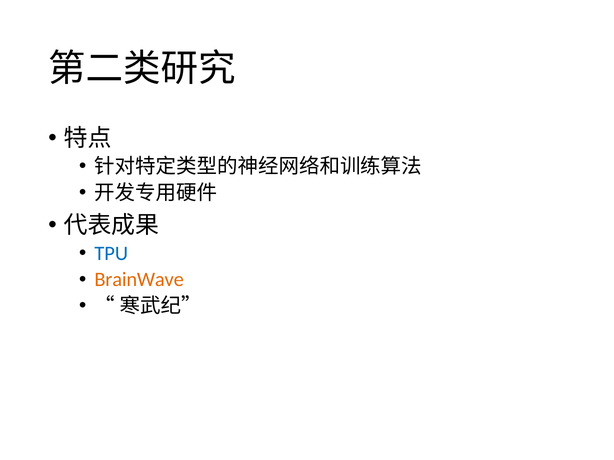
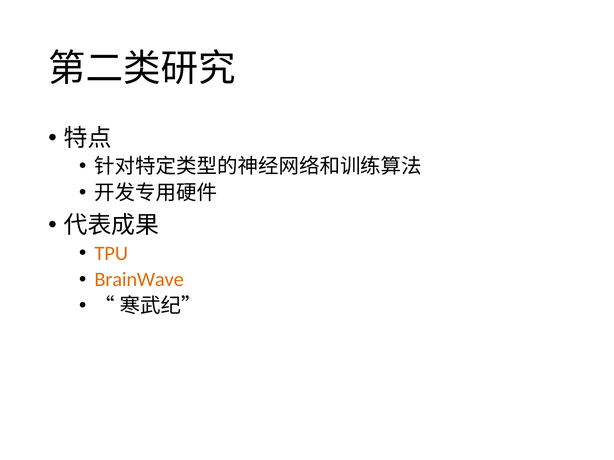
TPU colour: blue -> orange
